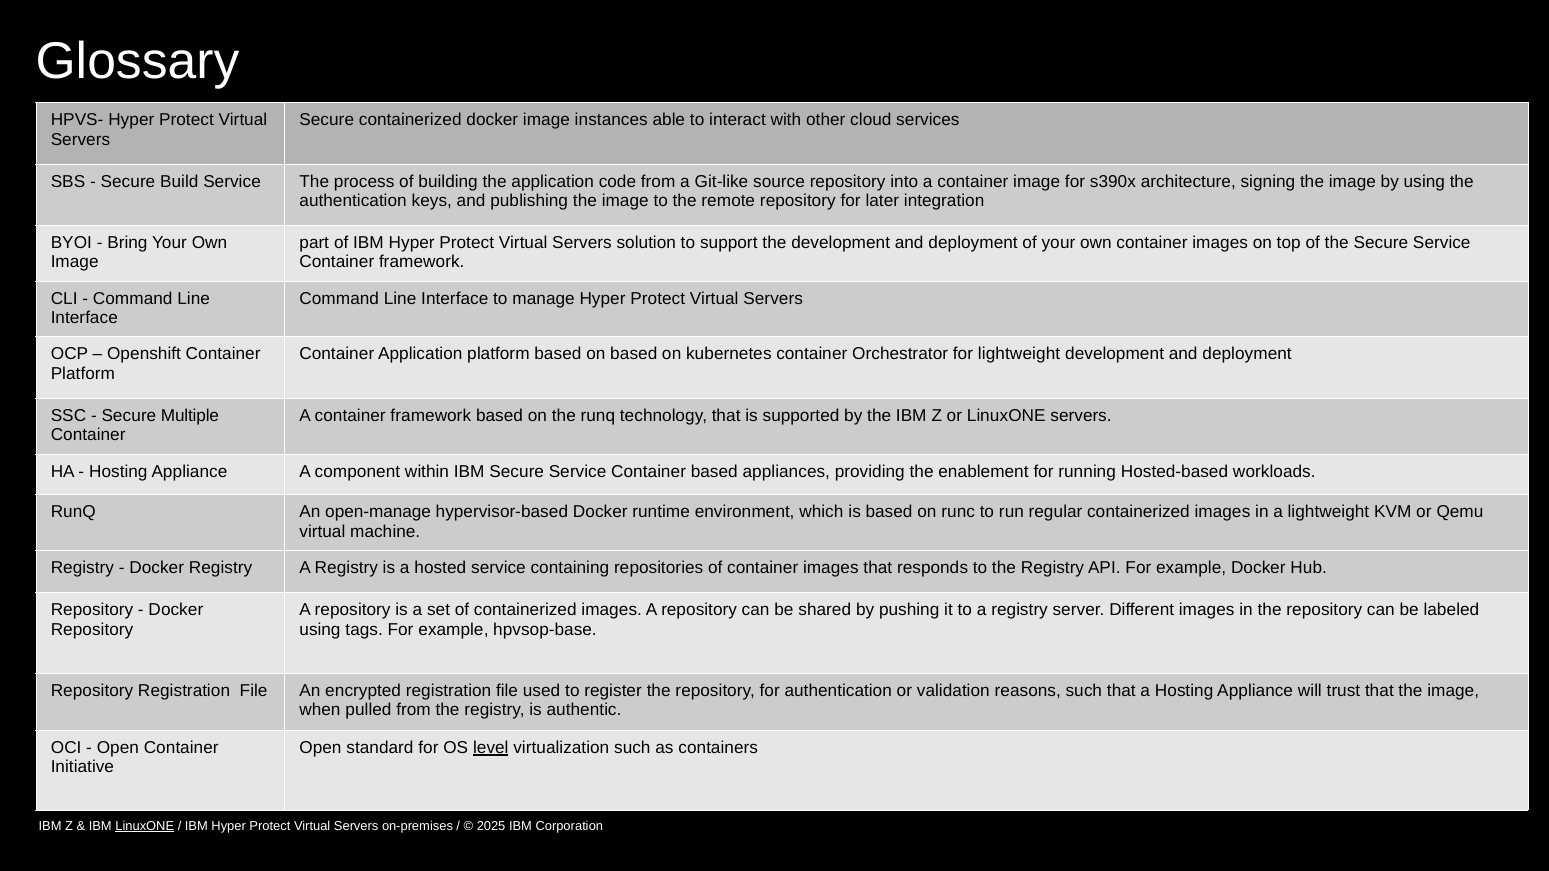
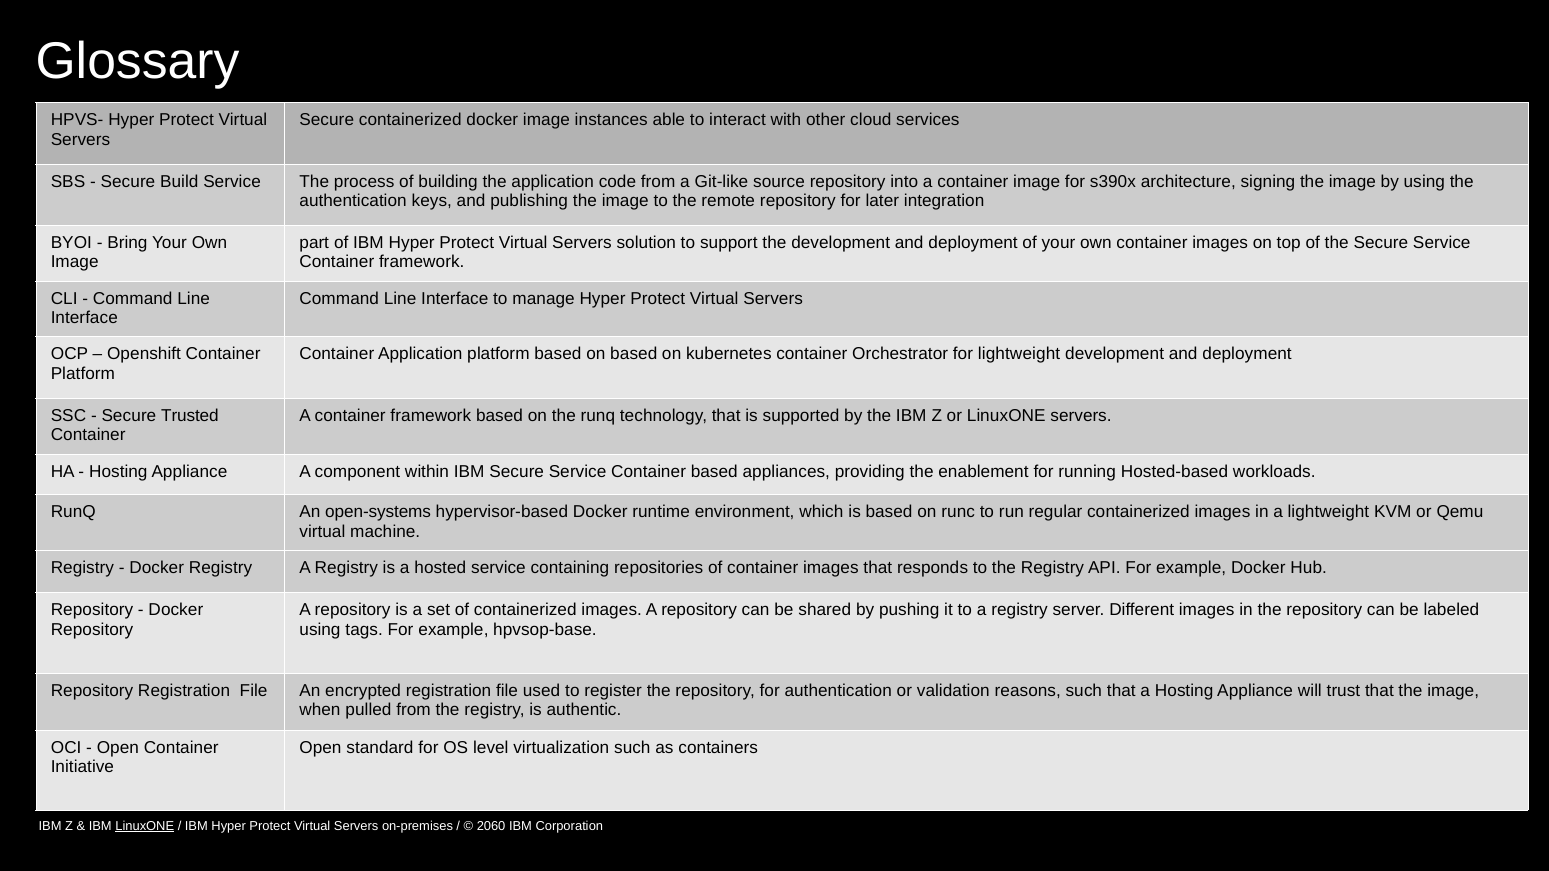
Multiple: Multiple -> Trusted
open-manage: open-manage -> open-systems
level underline: present -> none
2025: 2025 -> 2060
